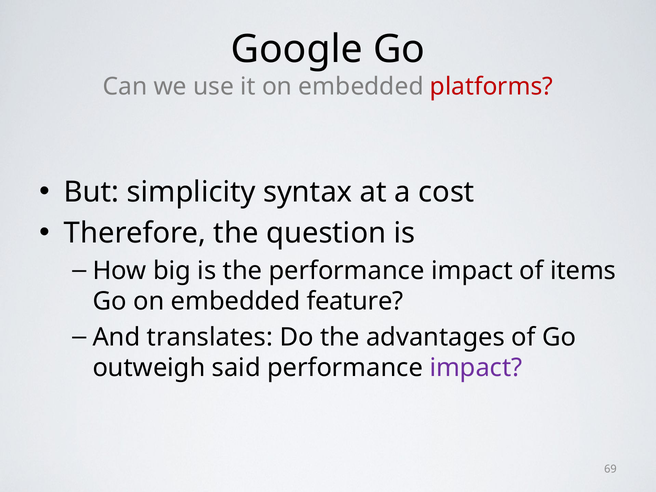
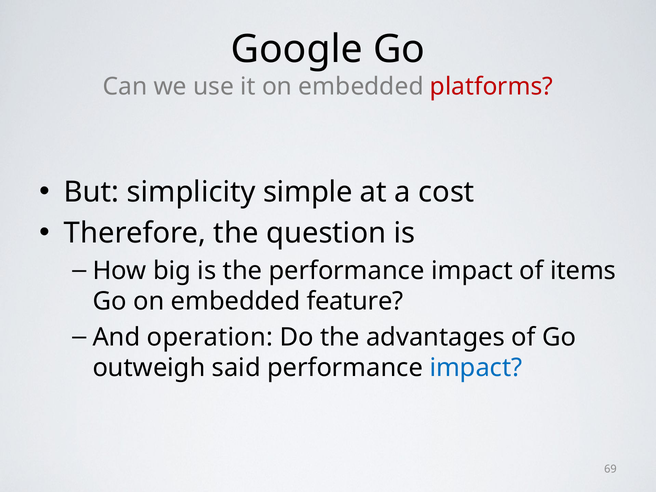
syntax: syntax -> simple
translates: translates -> operation
impact at (476, 368) colour: purple -> blue
